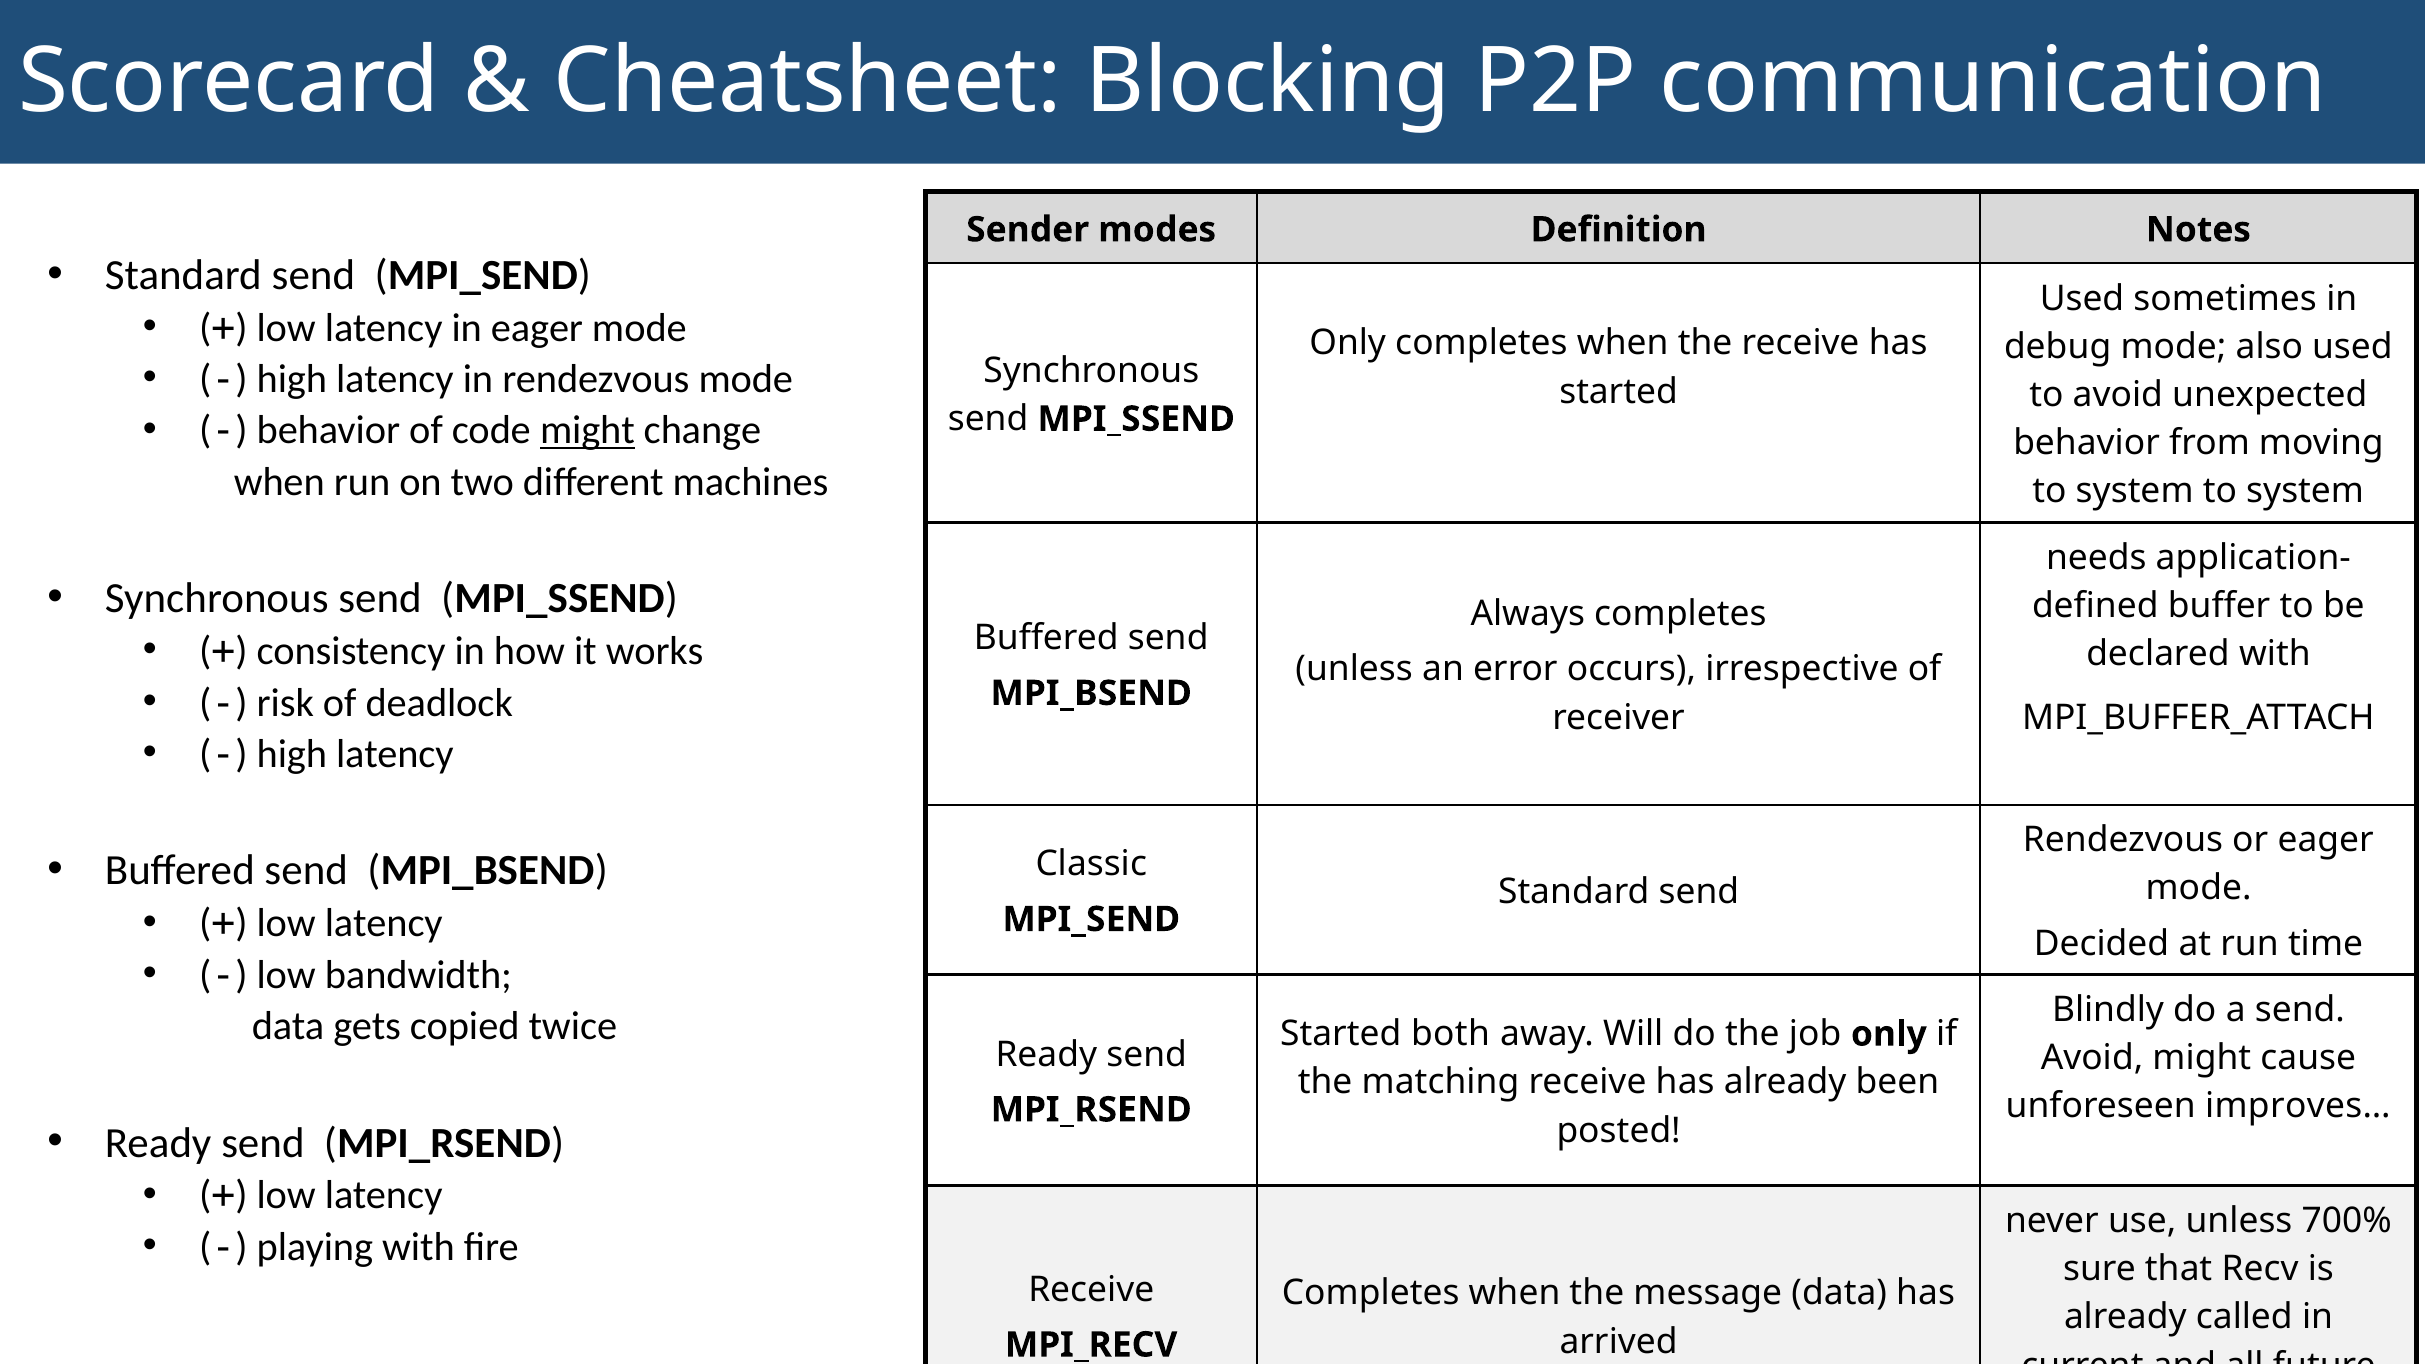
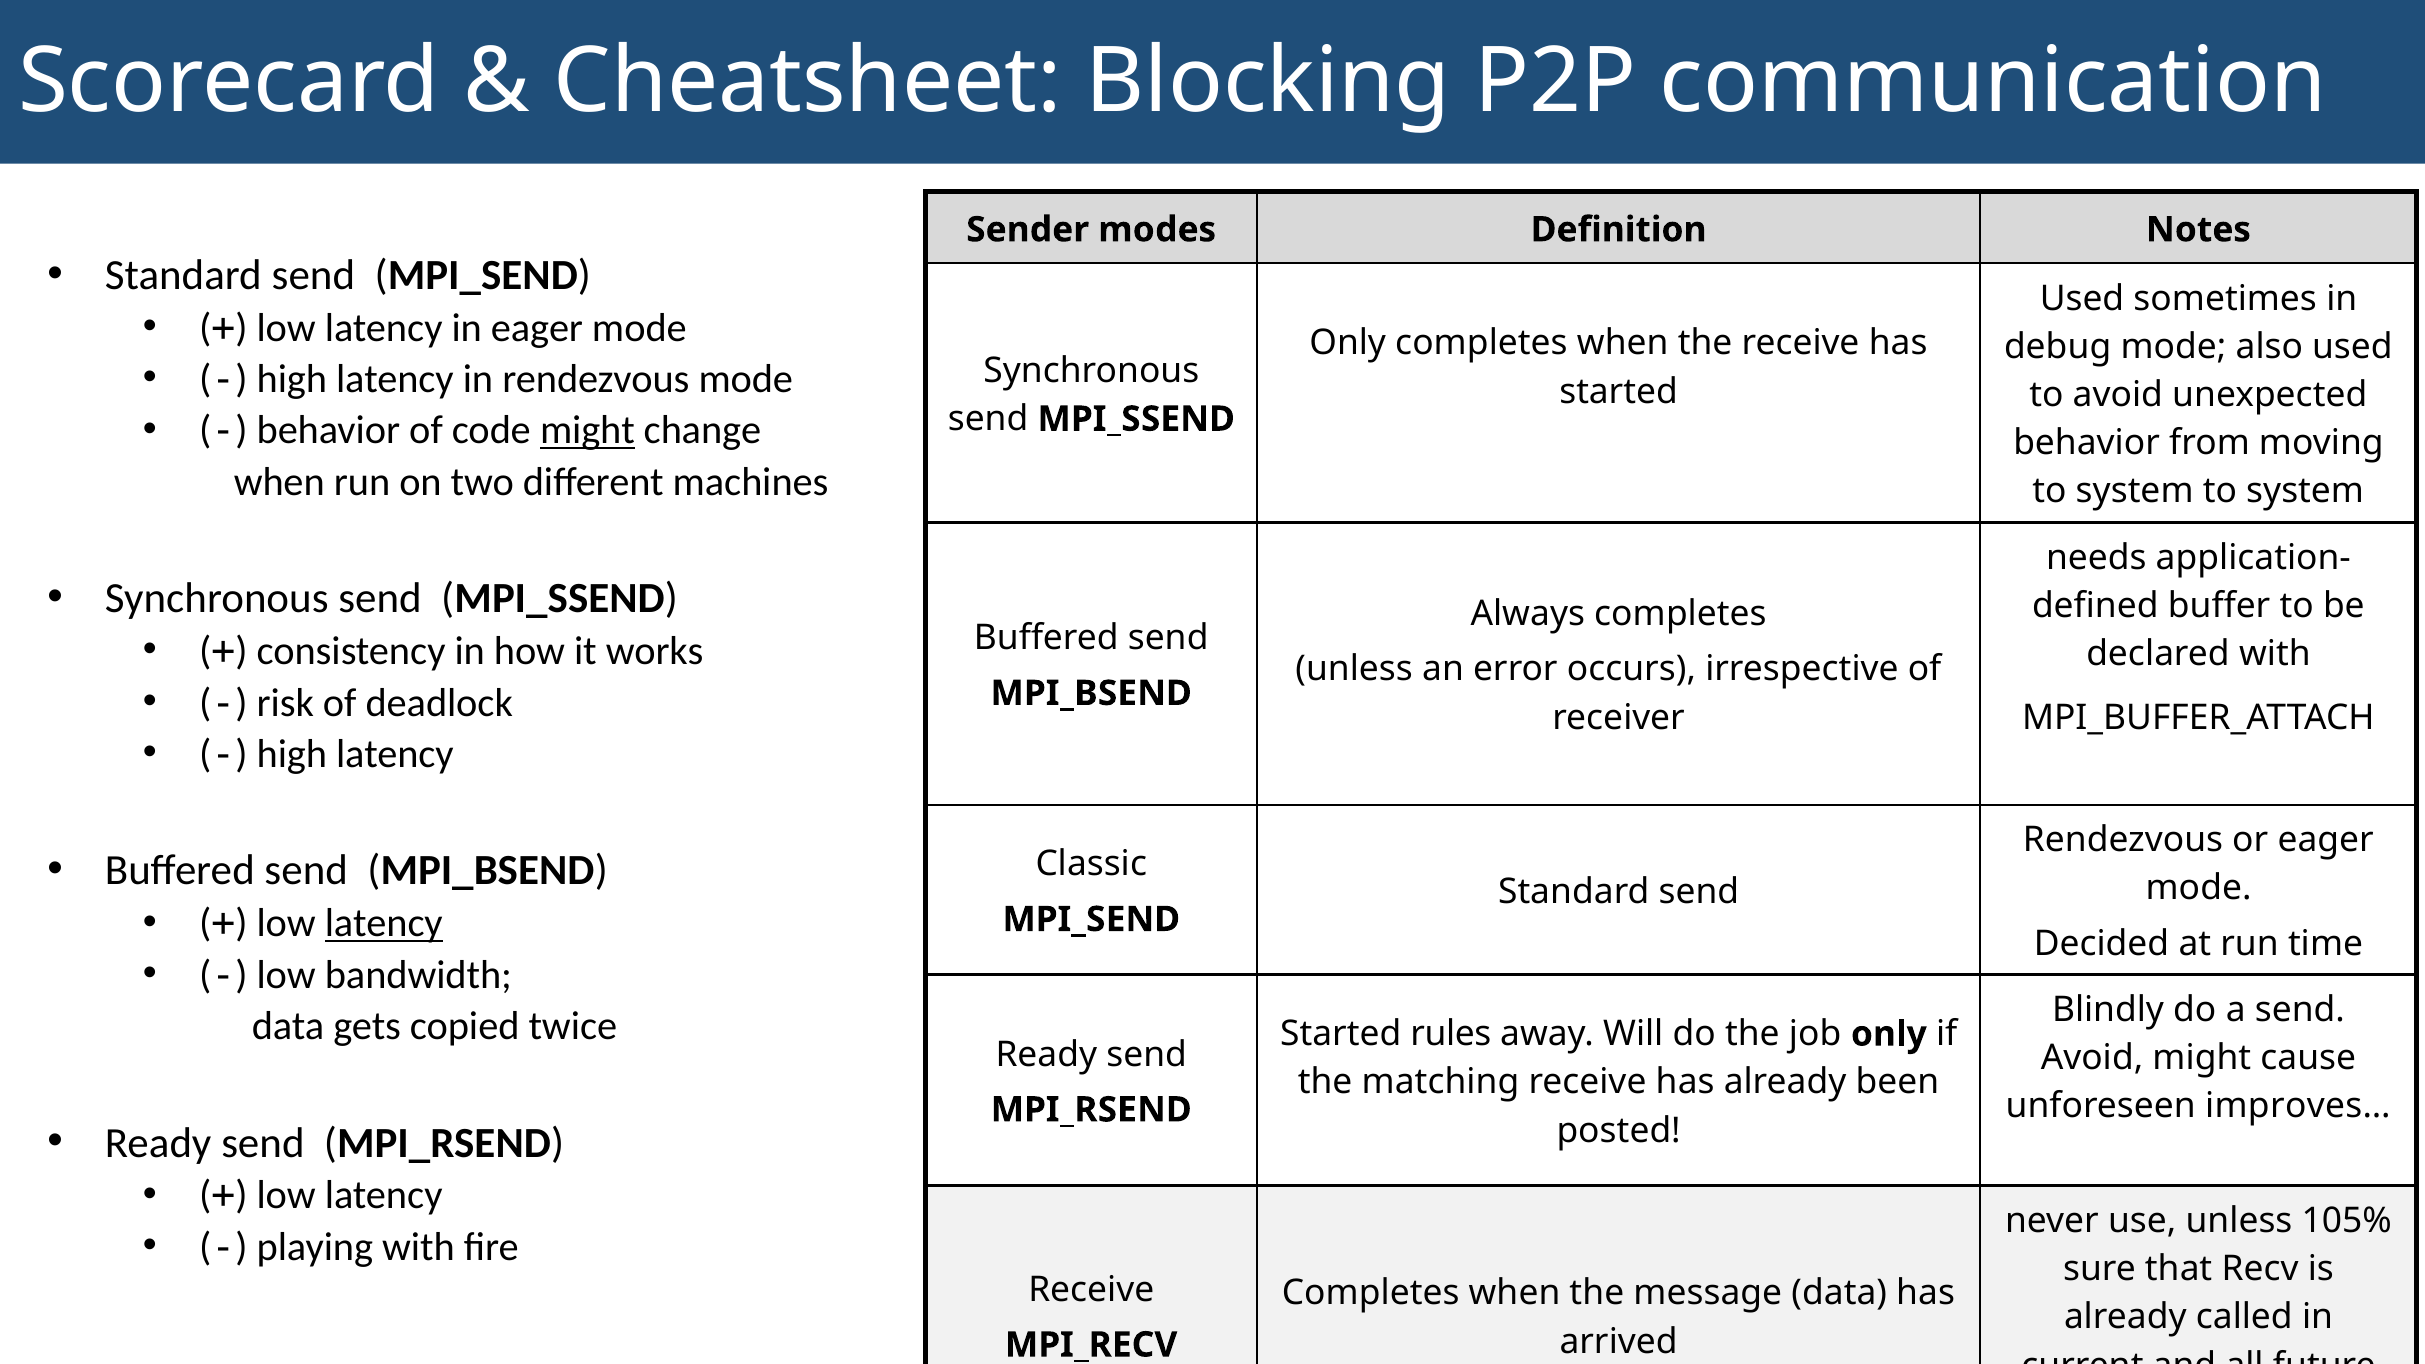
latency at (384, 923) underline: none -> present
both: both -> rules
700%: 700% -> 105%
